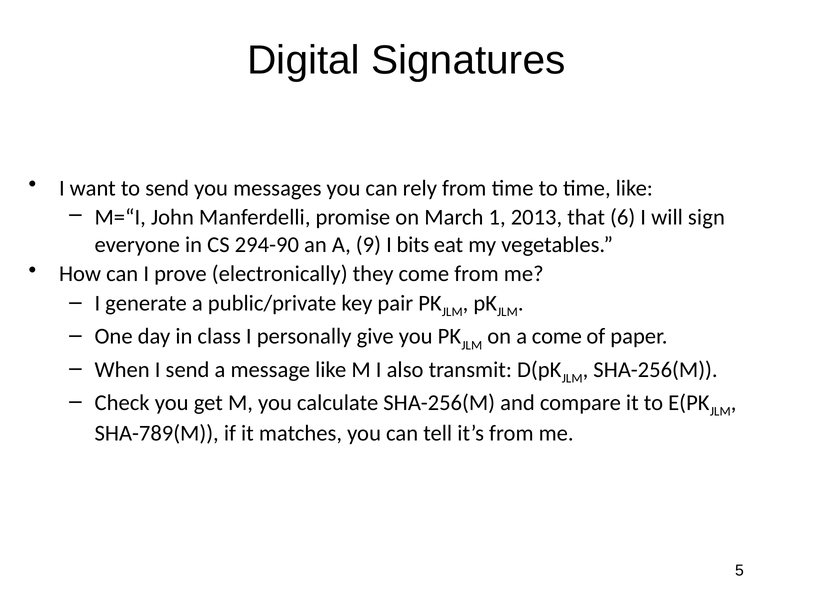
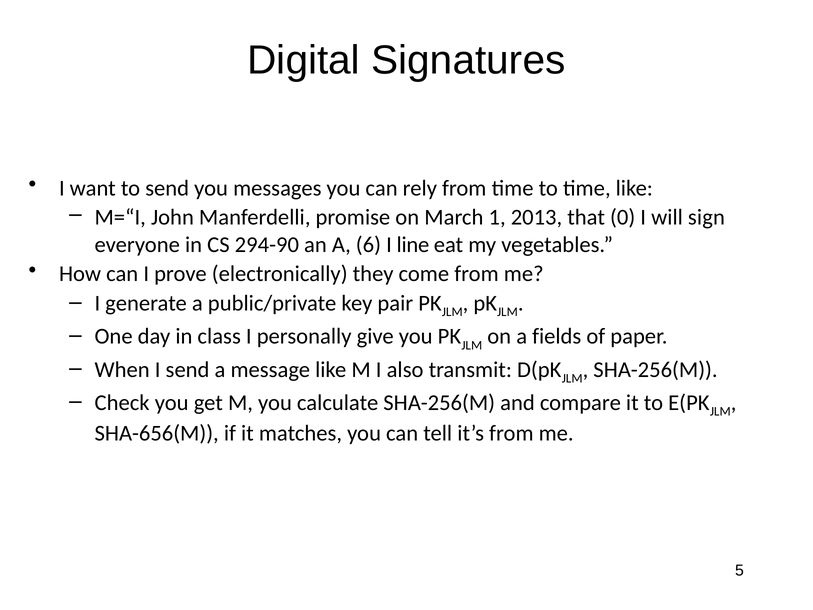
6: 6 -> 0
9: 9 -> 6
bits: bits -> line
a come: come -> fields
SHA-789(M: SHA-789(M -> SHA-656(M
